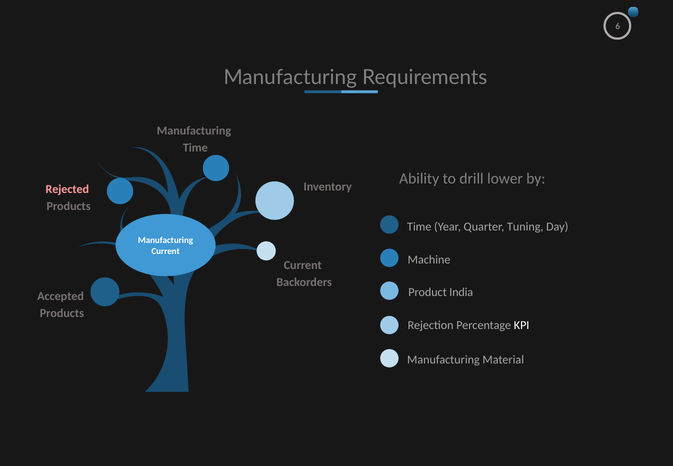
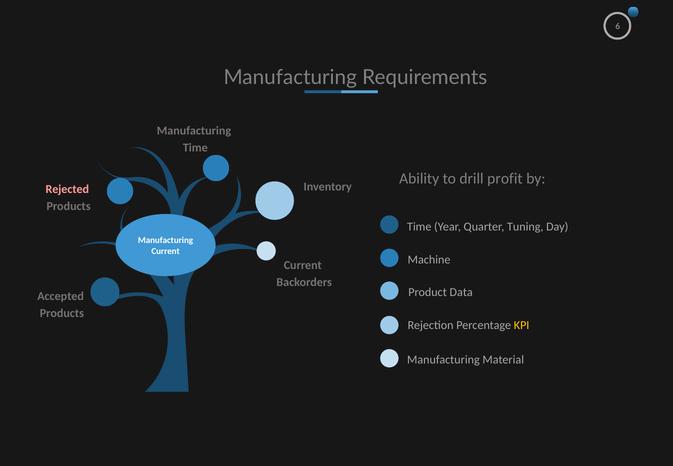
lower: lower -> profit
India: India -> Data
KPI colour: white -> yellow
